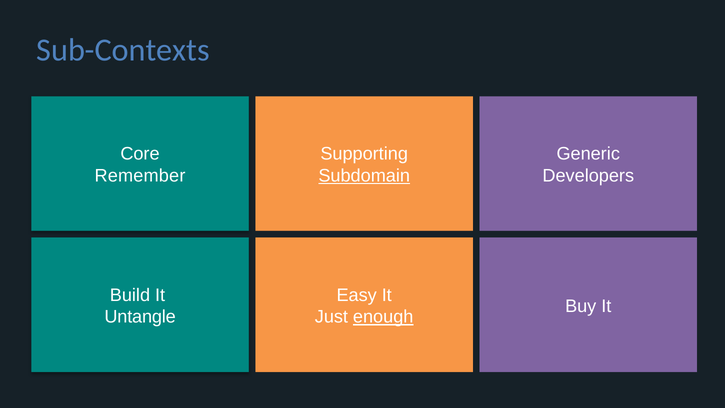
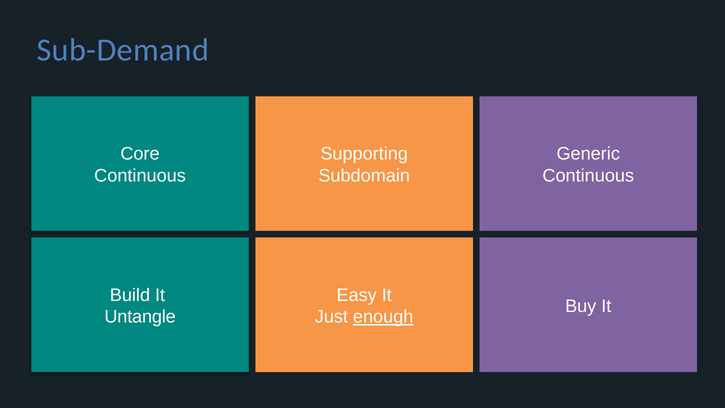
Sub-Contexts: Sub-Contexts -> Sub-Demand
Remember at (140, 176): Remember -> Continuous
Subdomain underline: present -> none
Developers at (588, 176): Developers -> Continuous
